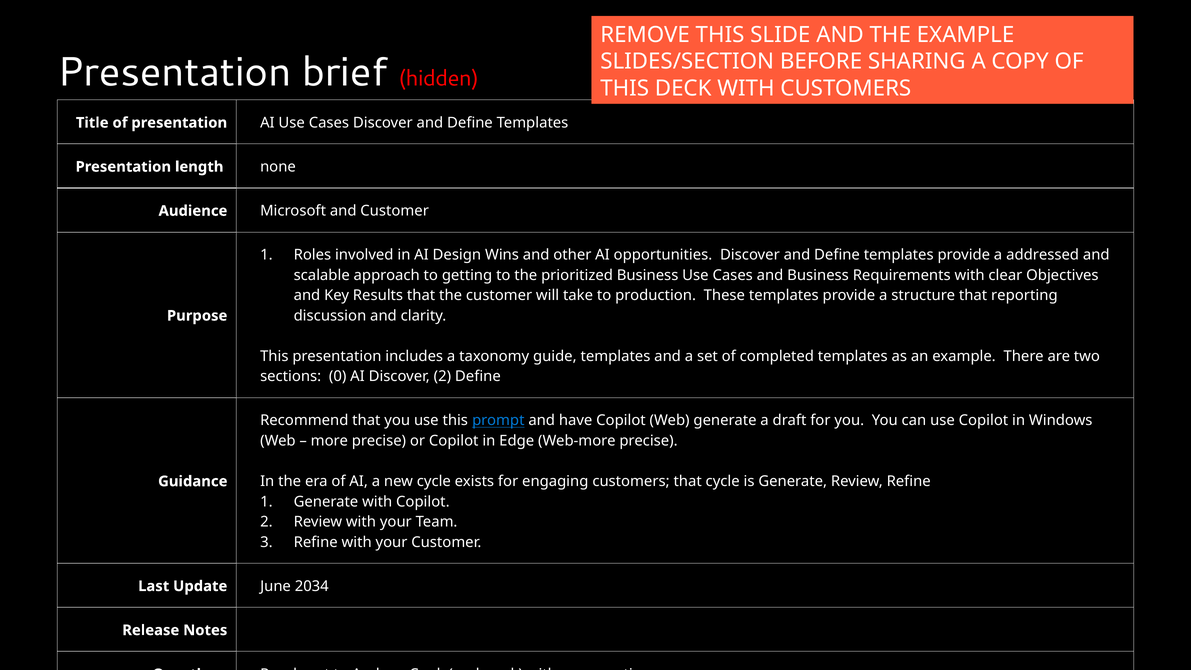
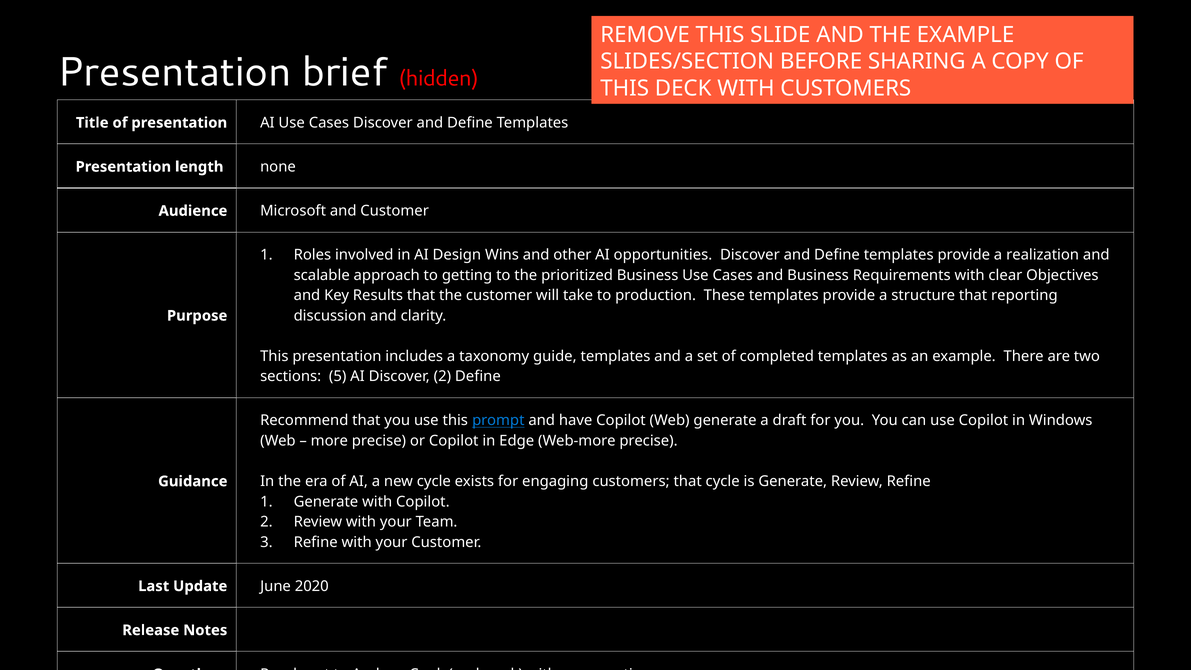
addressed: addressed -> realization
0: 0 -> 5
2034: 2034 -> 2020
